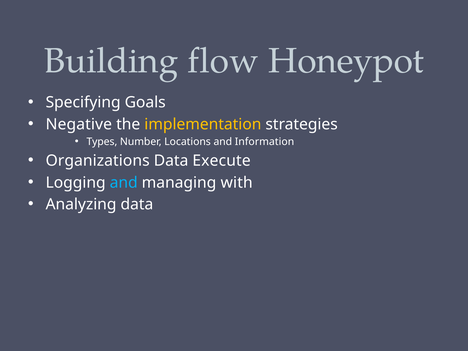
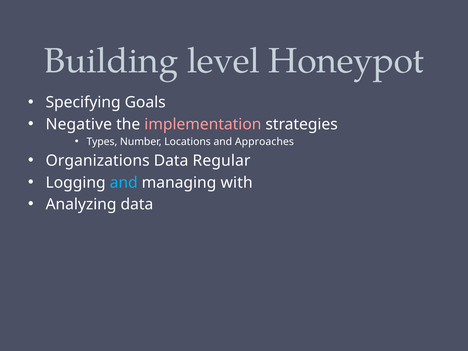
flow: flow -> level
implementation colour: yellow -> pink
Information: Information -> Approaches
Execute: Execute -> Regular
